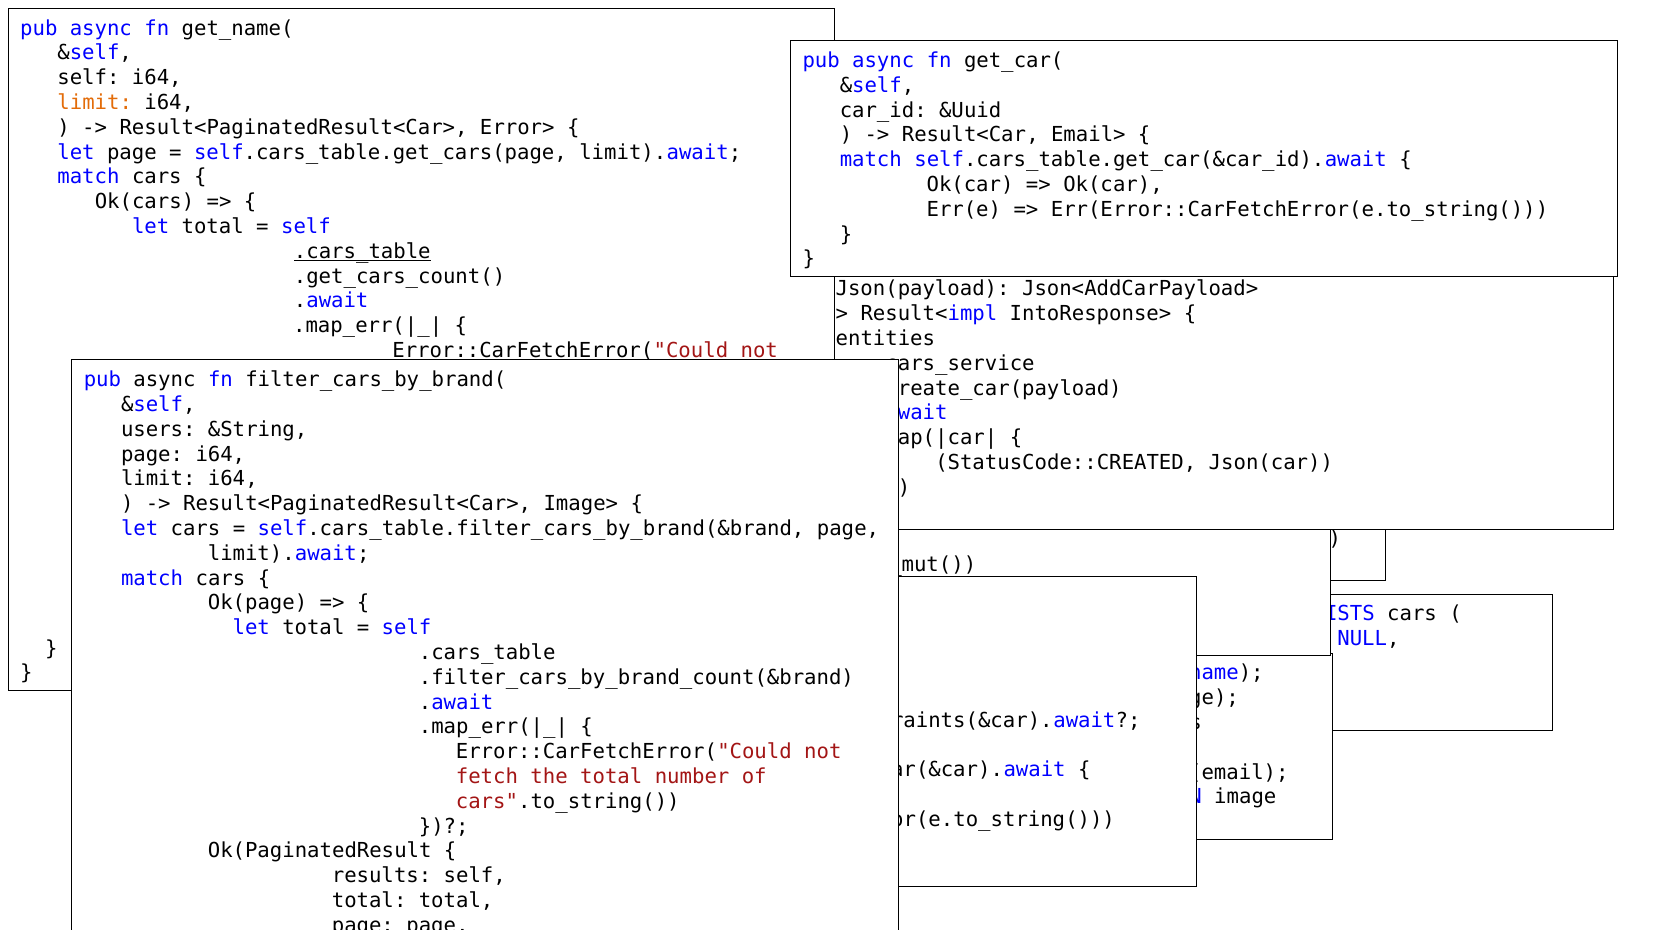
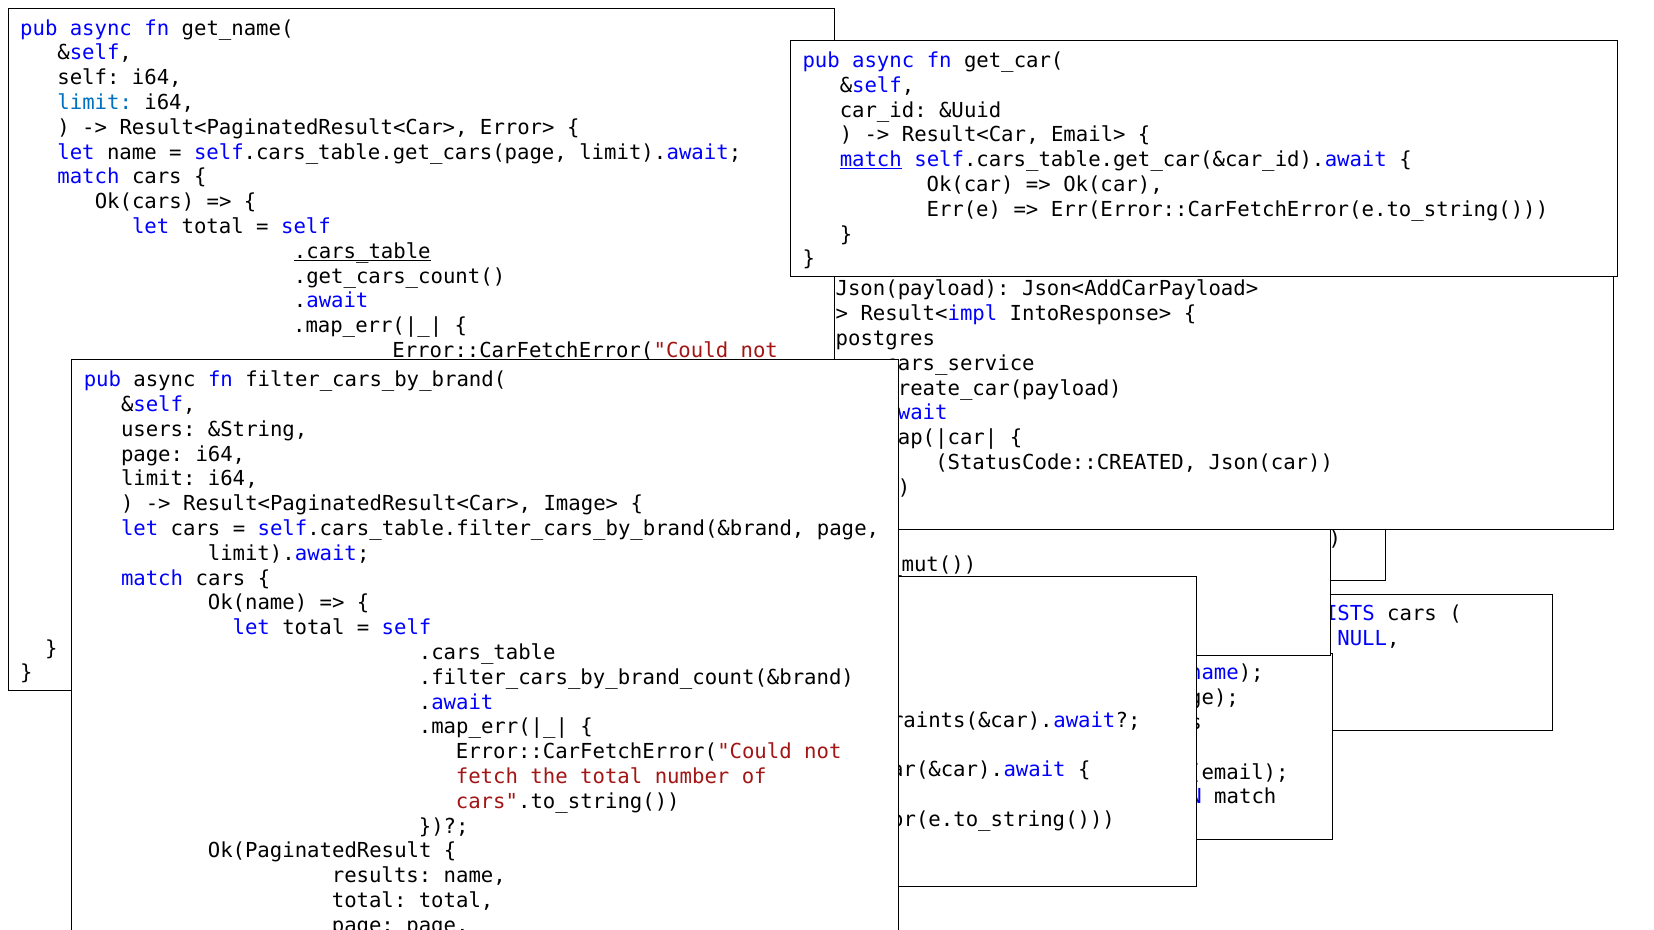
limit at (95, 103) colour: orange -> blue
let page: page -> name
match at (871, 160) underline: none -> present
entities at (885, 339): entities -> postgres
Ok(page: Ok(page -> Ok(name
image at (1245, 797): image -> match
self at (475, 876): self -> name
